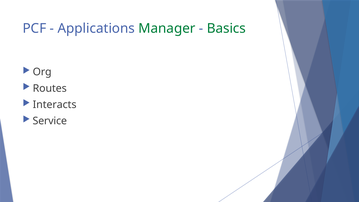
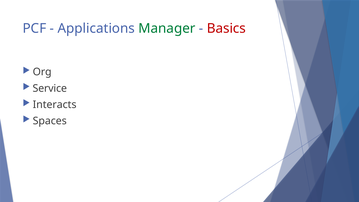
Basics colour: green -> red
Routes: Routes -> Service
Service: Service -> Spaces
